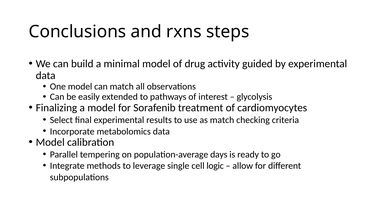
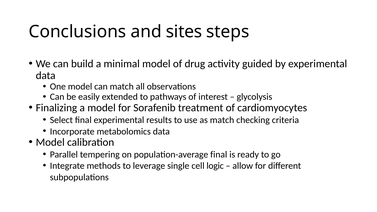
rxns: rxns -> sites
population-average days: days -> final
